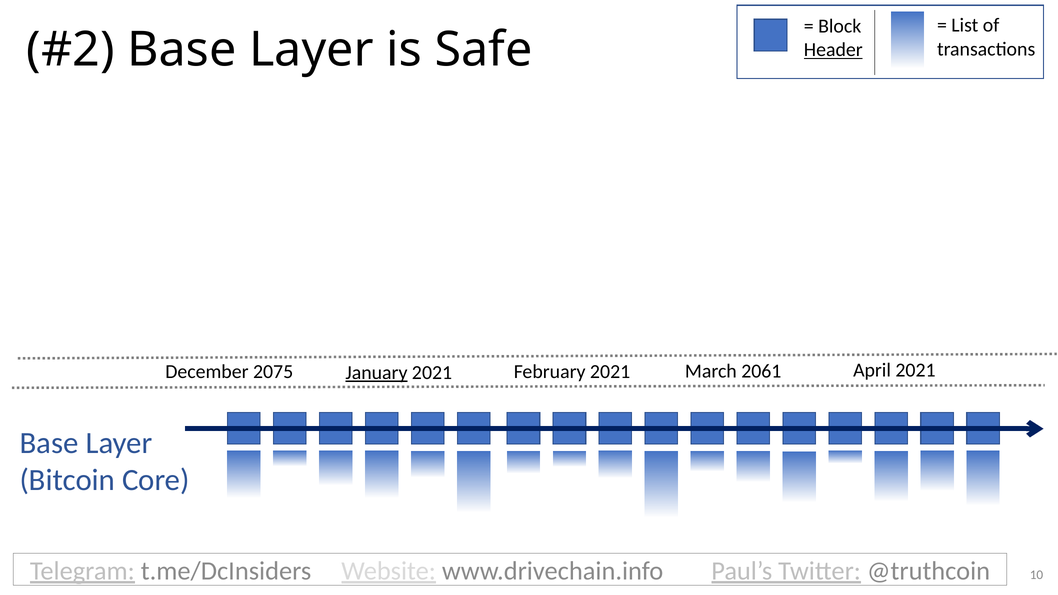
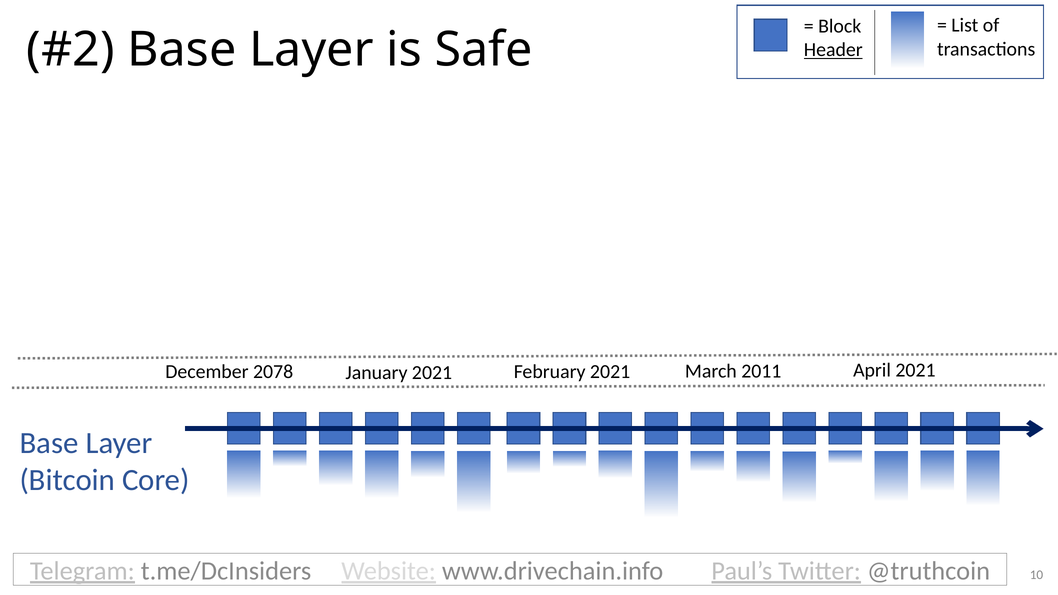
2075: 2075 -> 2078
January underline: present -> none
2061: 2061 -> 2011
